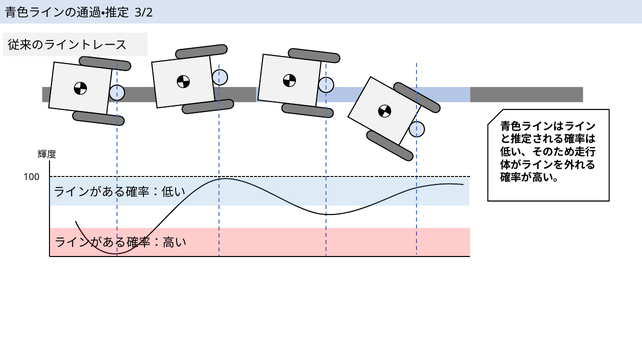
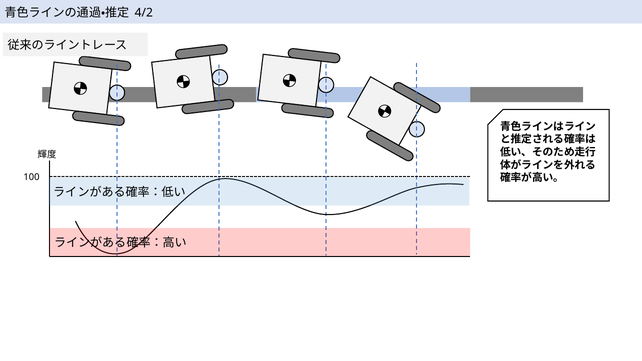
3/2: 3/2 -> 4/2
